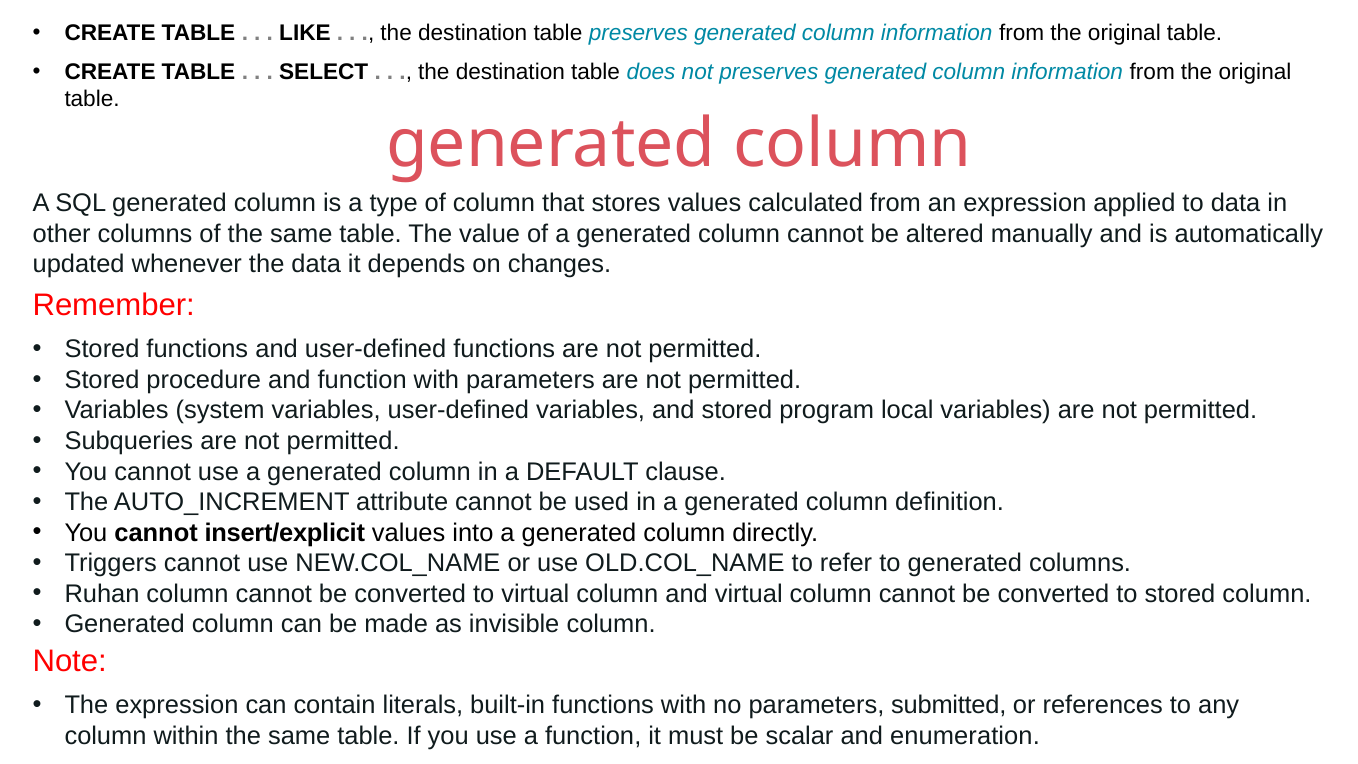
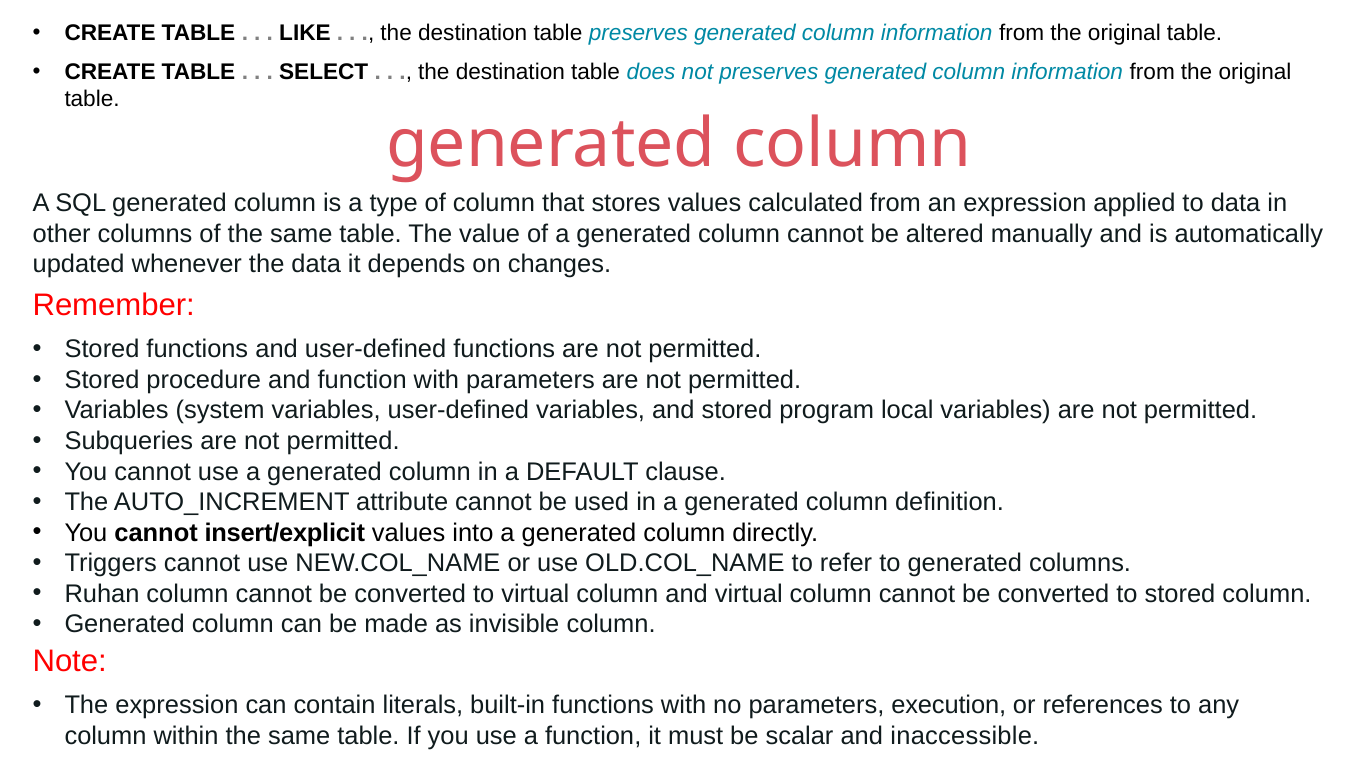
submitted: submitted -> execution
enumeration: enumeration -> inaccessible
